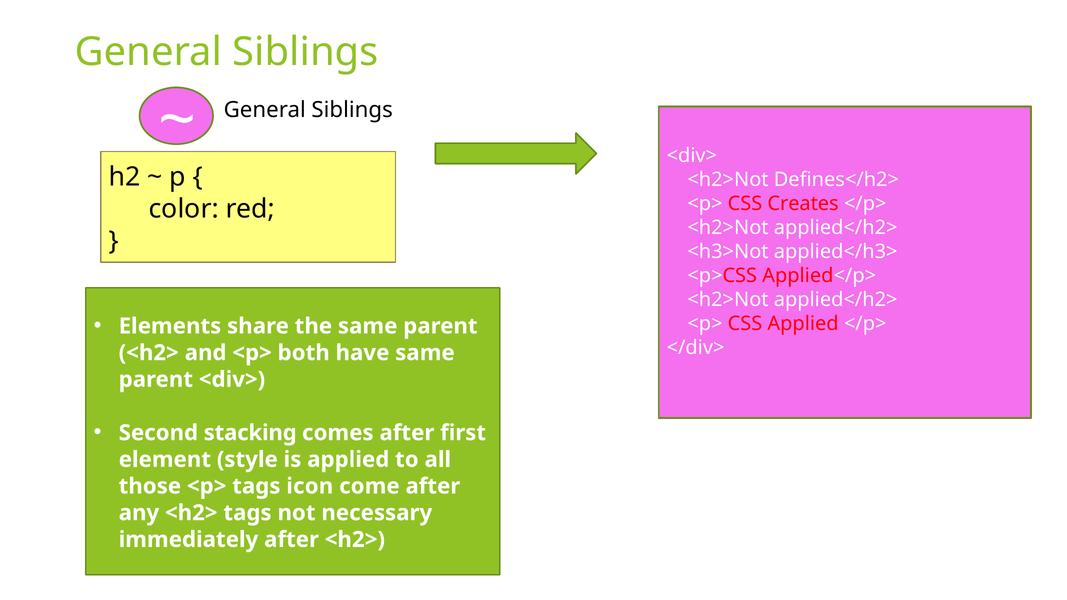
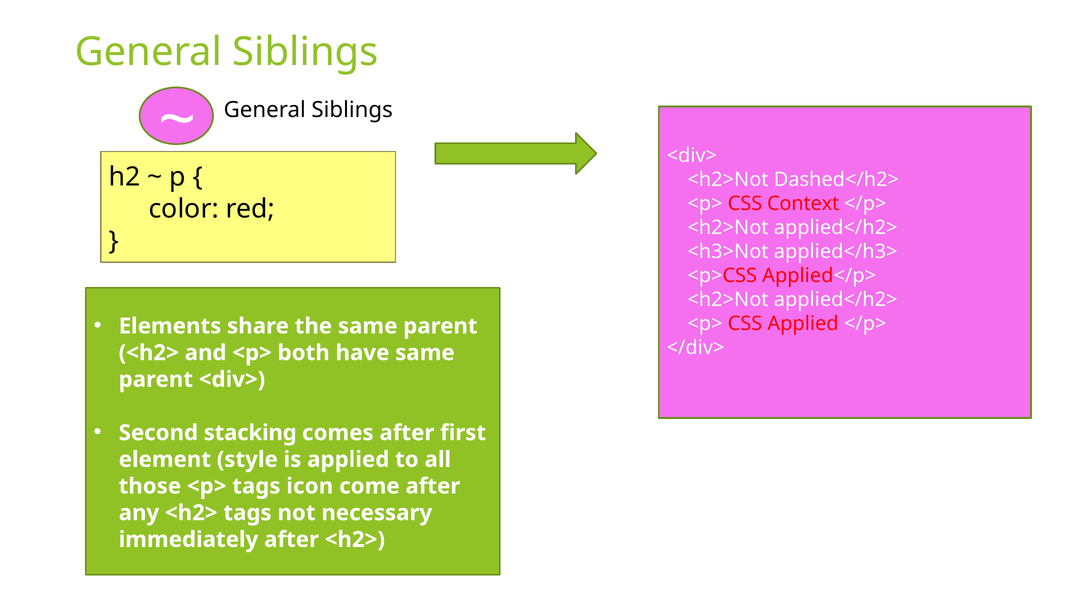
Defines</h2>: Defines</h2> -> Dashed</h2>
Creates: Creates -> Context
